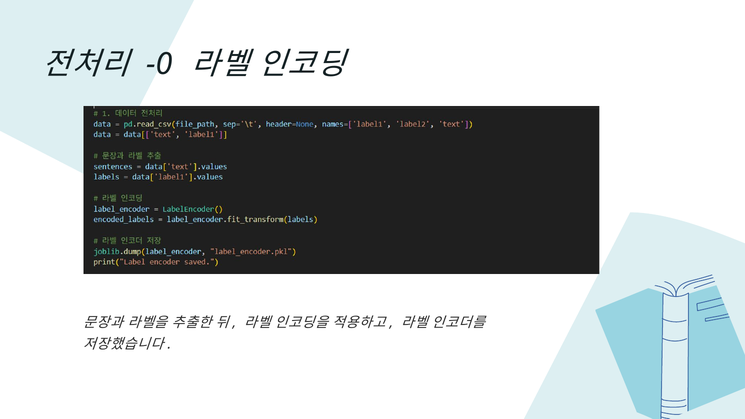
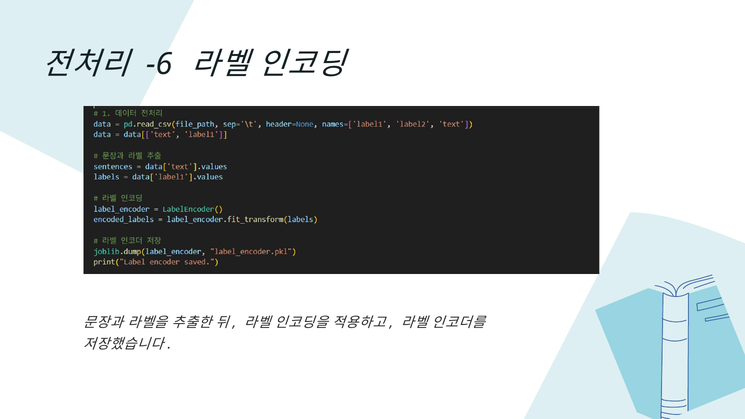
-0: -0 -> -6
